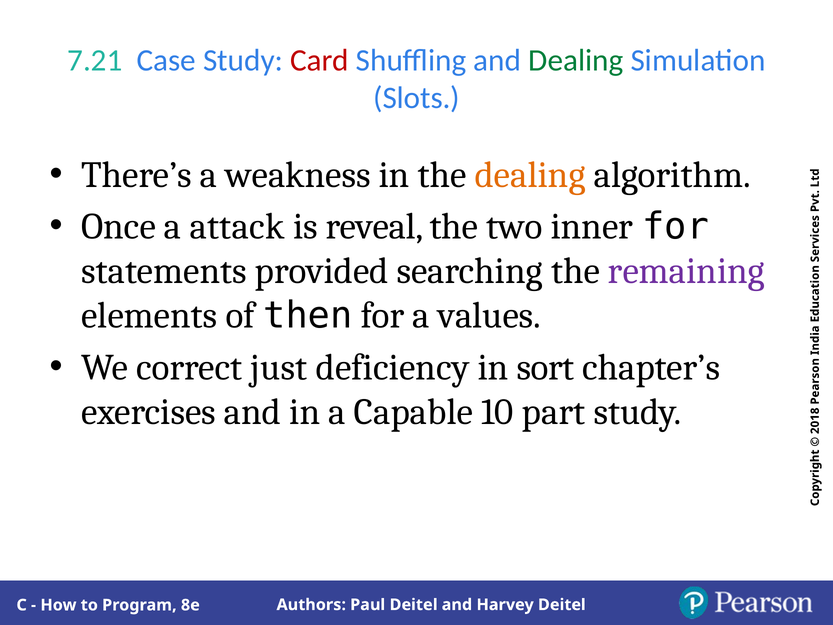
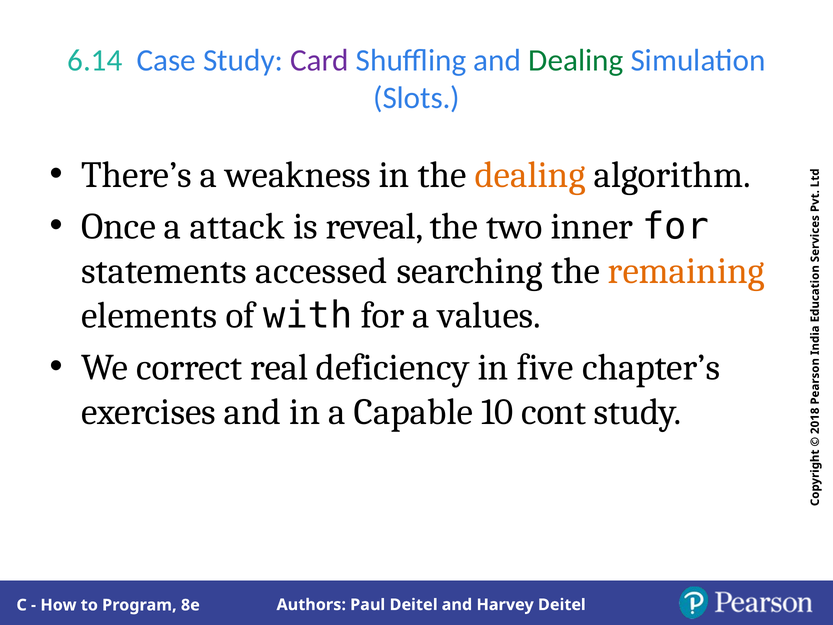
7.21: 7.21 -> 6.14
Card colour: red -> purple
provided: provided -> accessed
remaining colour: purple -> orange
then: then -> with
just: just -> real
sort: sort -> five
part: part -> cont
